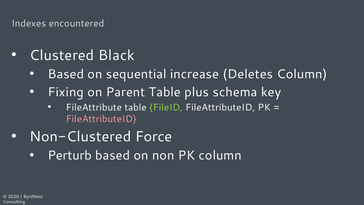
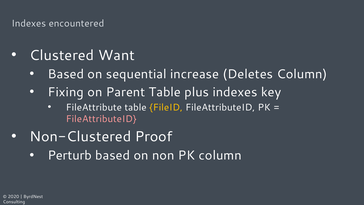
Black: Black -> Want
plus schema: schema -> indexes
FileID colour: light green -> yellow
Force: Force -> Proof
